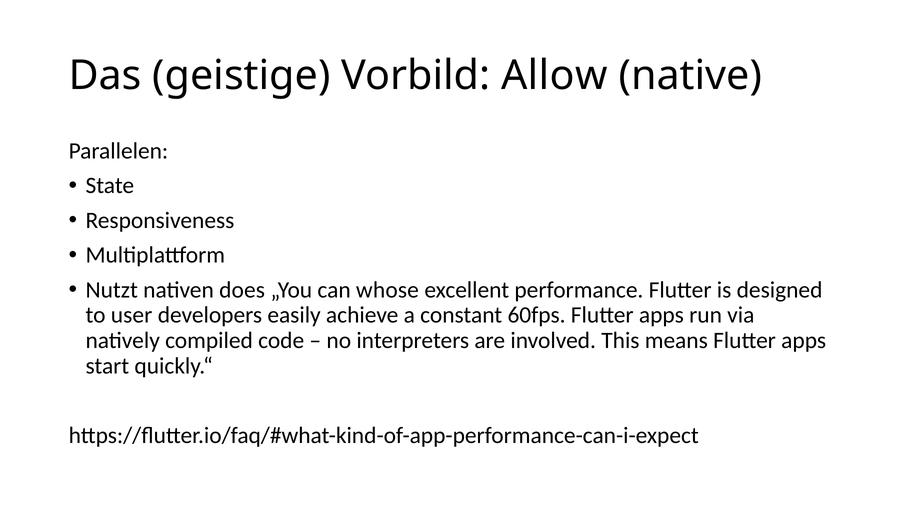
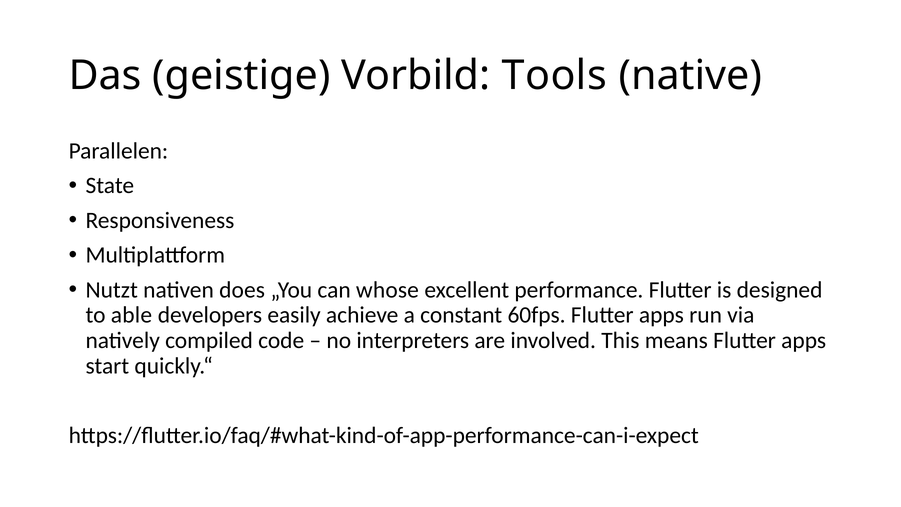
Allow: Allow -> Tools
user: user -> able
